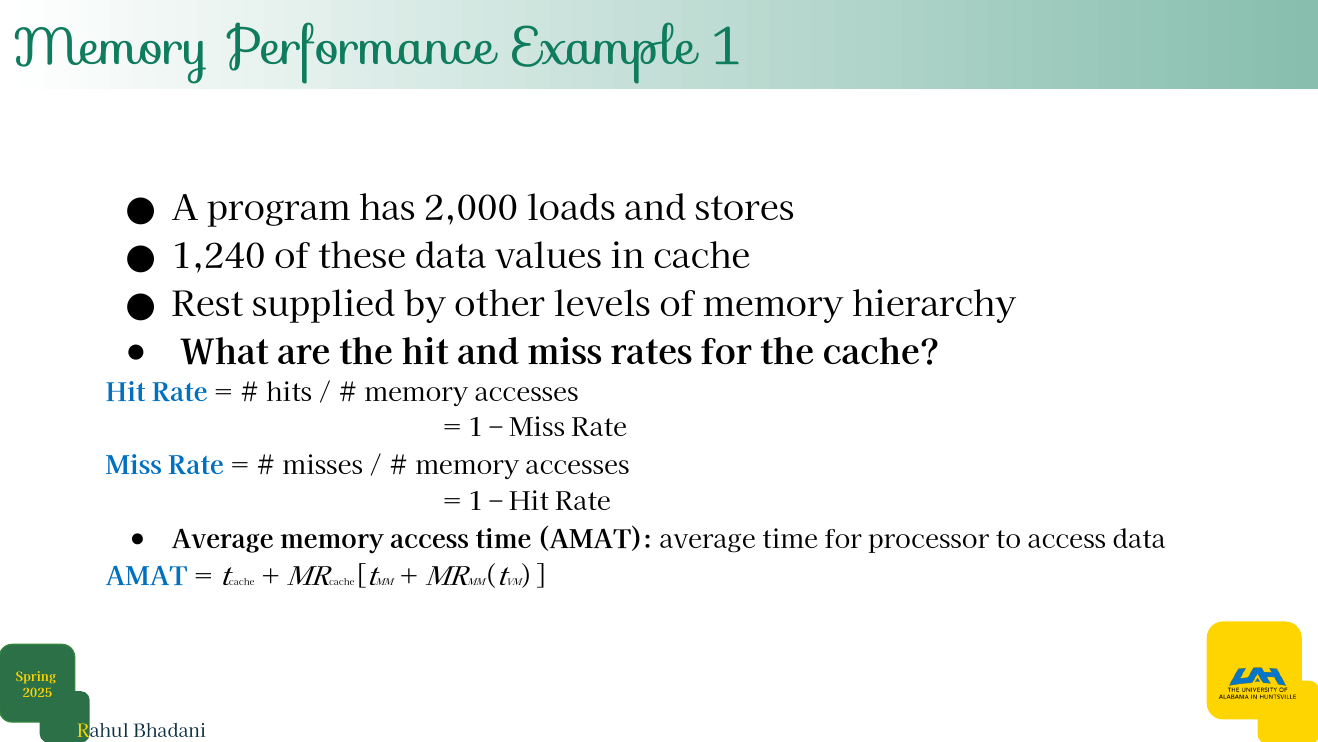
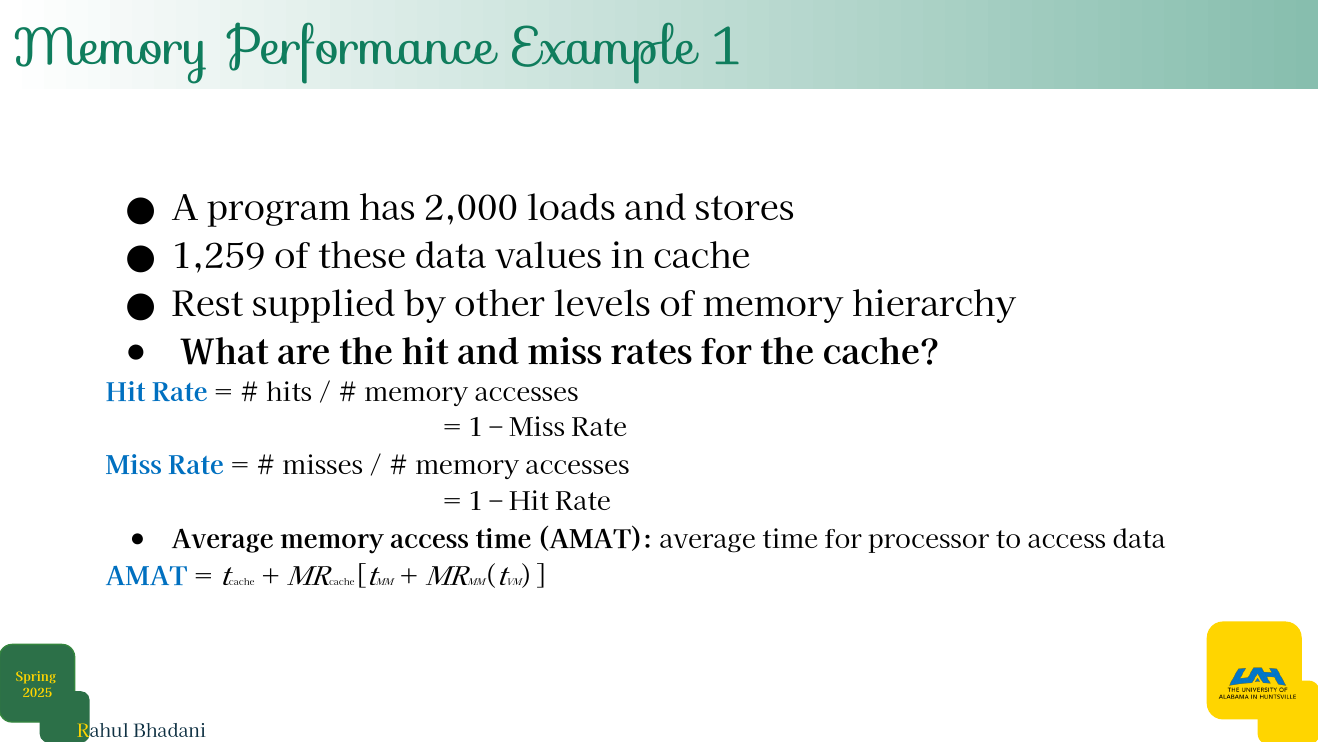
1,240: 1,240 -> 1,259
